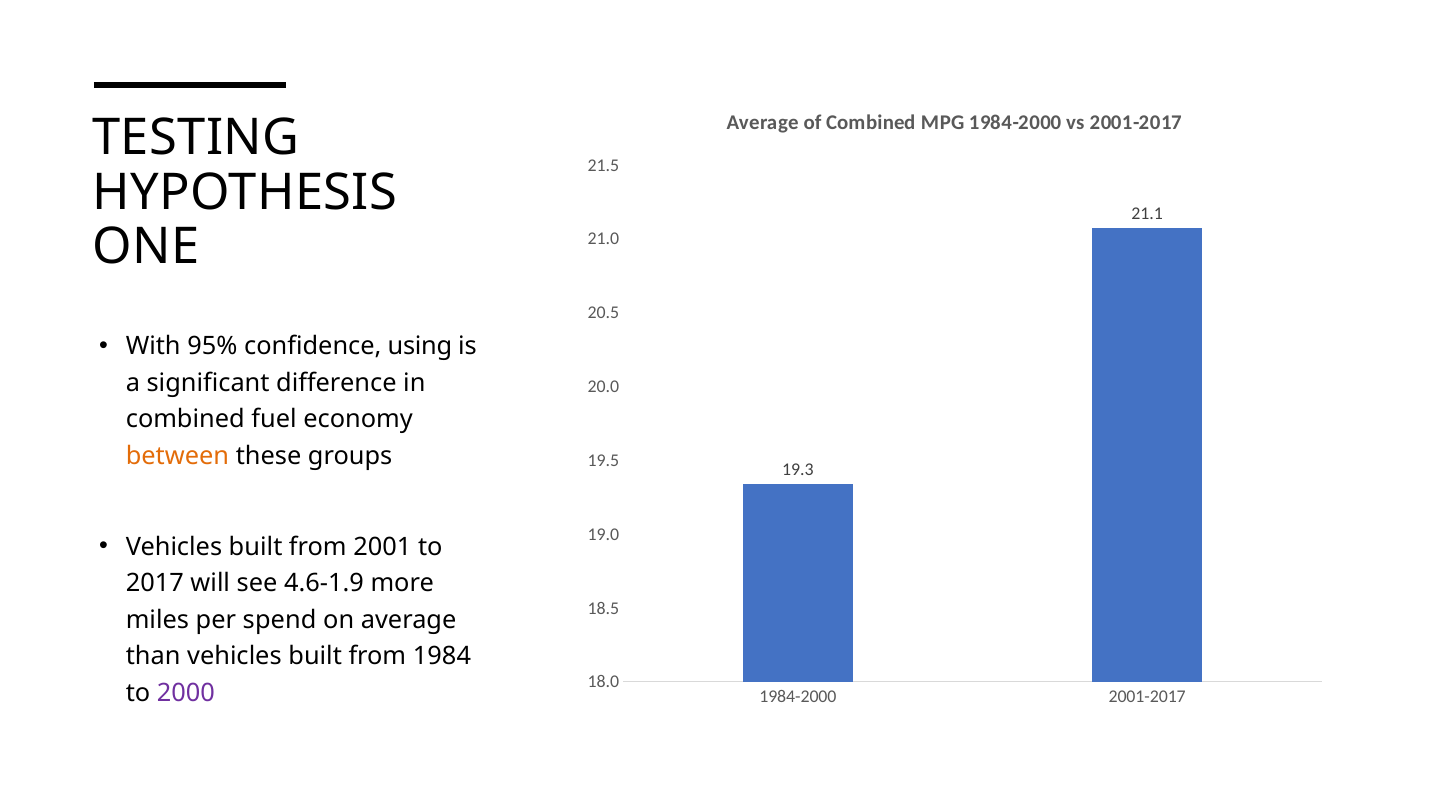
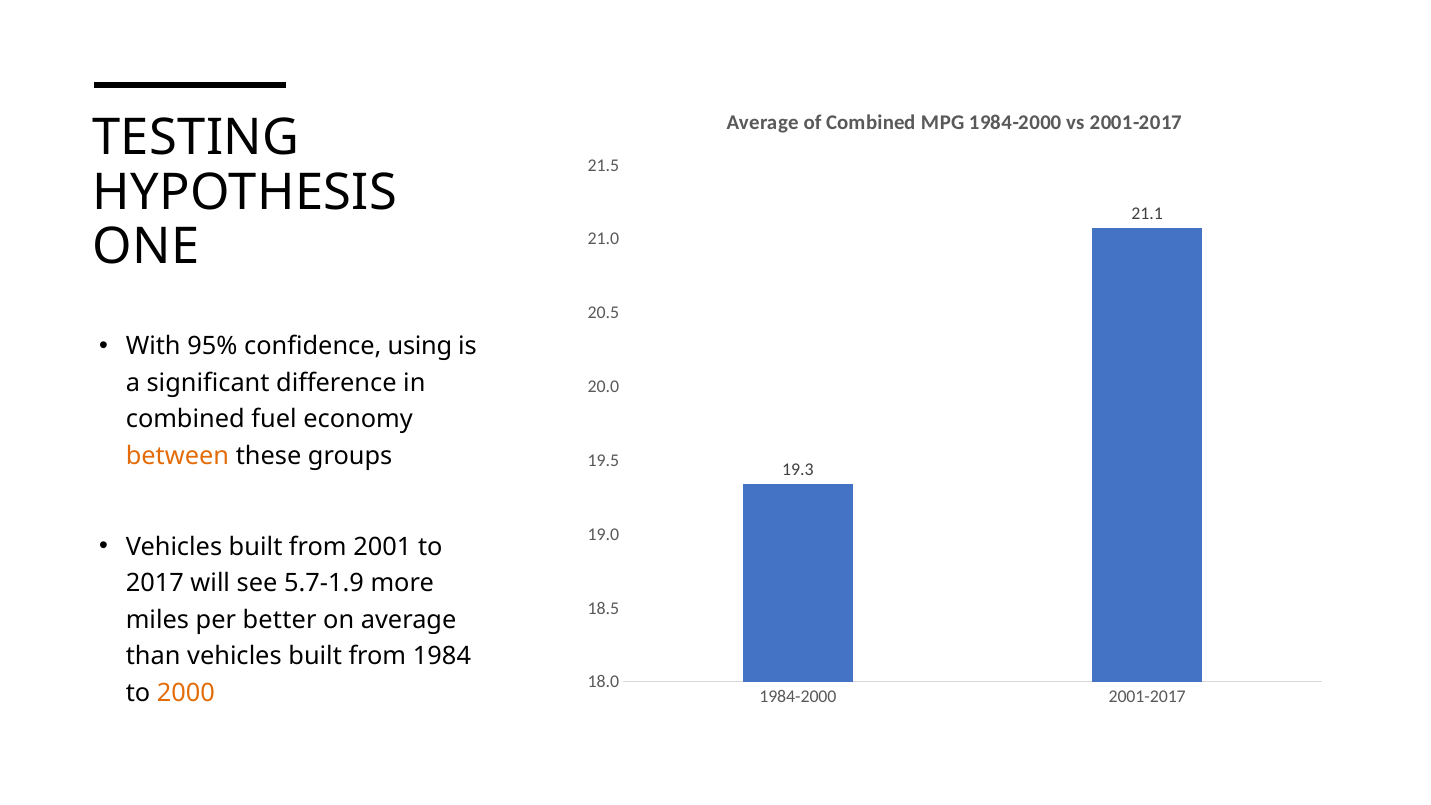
4.6-1.9: 4.6-1.9 -> 5.7-1.9
spend: spend -> better
2000 colour: purple -> orange
